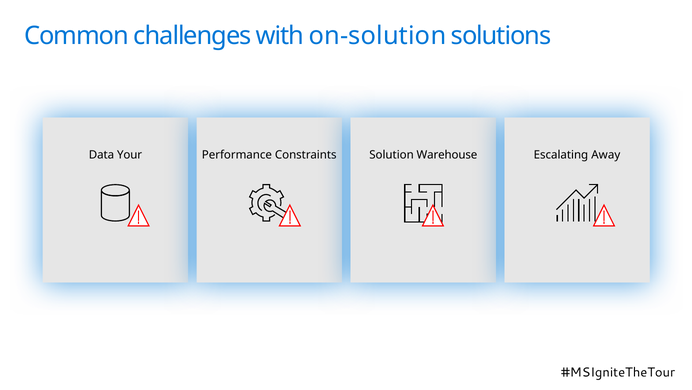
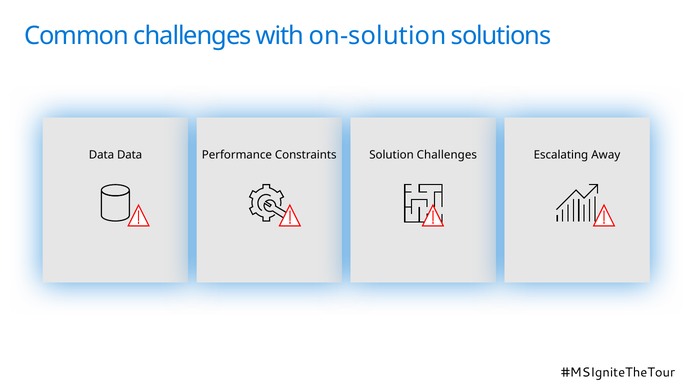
Data Your: Your -> Data
Solution Warehouse: Warehouse -> Challenges
